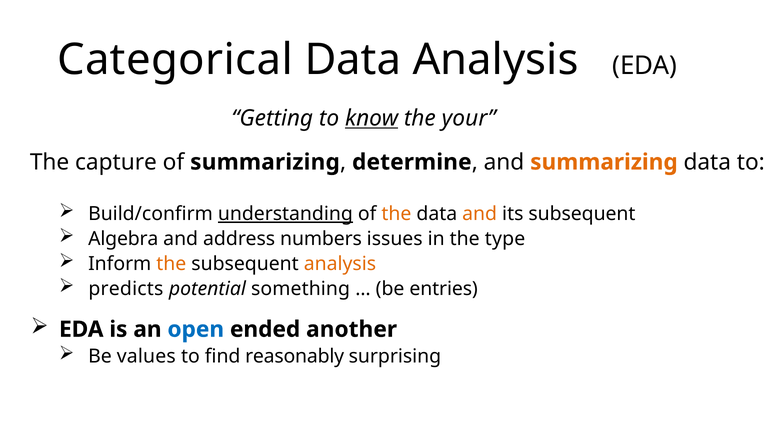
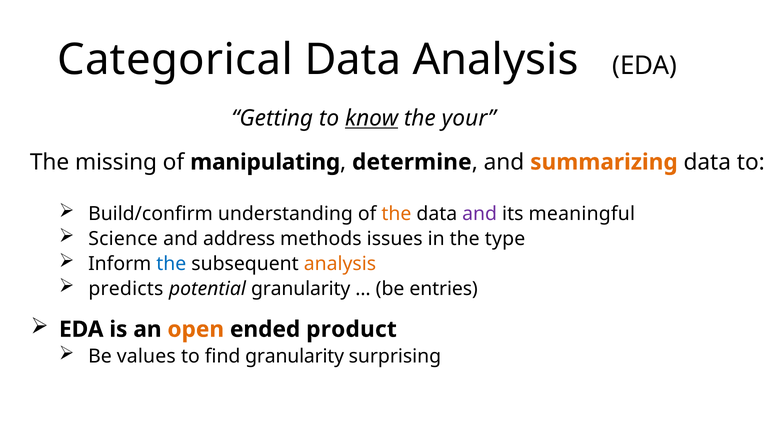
capture: capture -> missing
of summarizing: summarizing -> manipulating
understanding underline: present -> none
and at (480, 214) colour: orange -> purple
its subsequent: subsequent -> meaningful
Algebra: Algebra -> Science
numbers: numbers -> methods
the at (171, 264) colour: orange -> blue
potential something: something -> granularity
open colour: blue -> orange
another: another -> product
find reasonably: reasonably -> granularity
